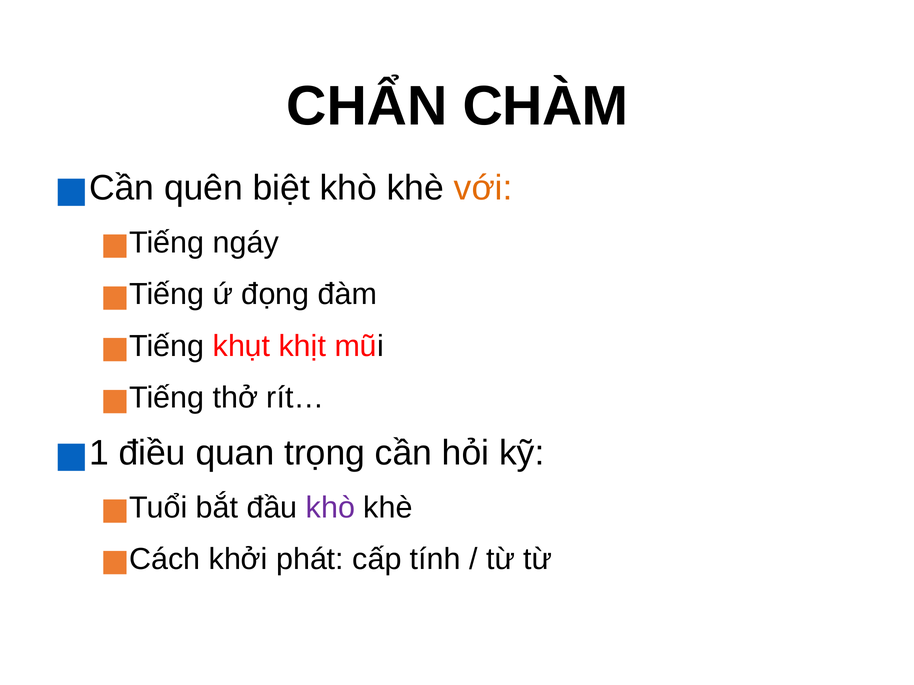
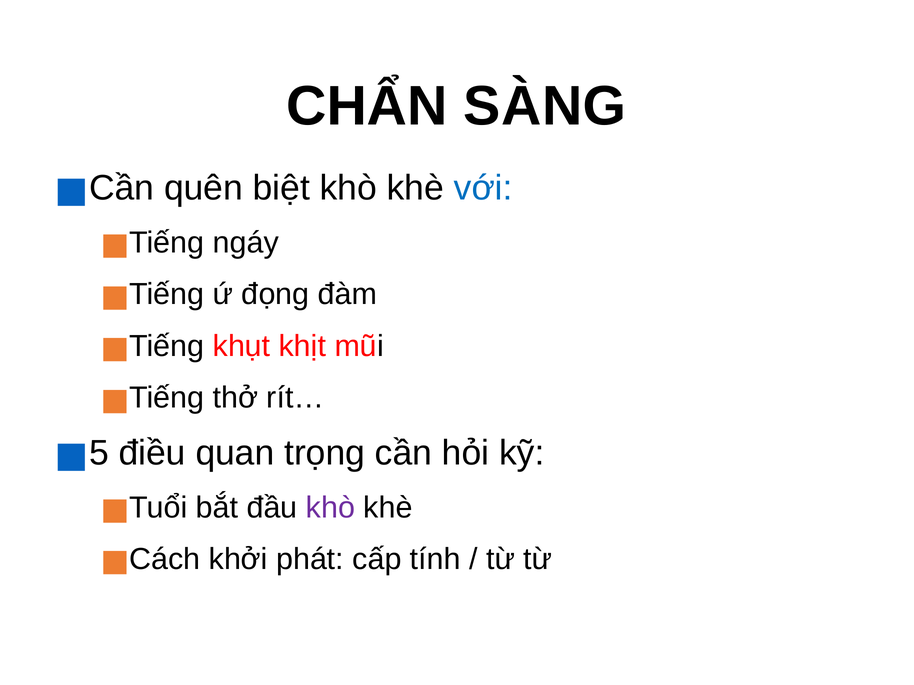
CHÀM: CHÀM -> SÀNG
với colour: orange -> blue
1: 1 -> 5
